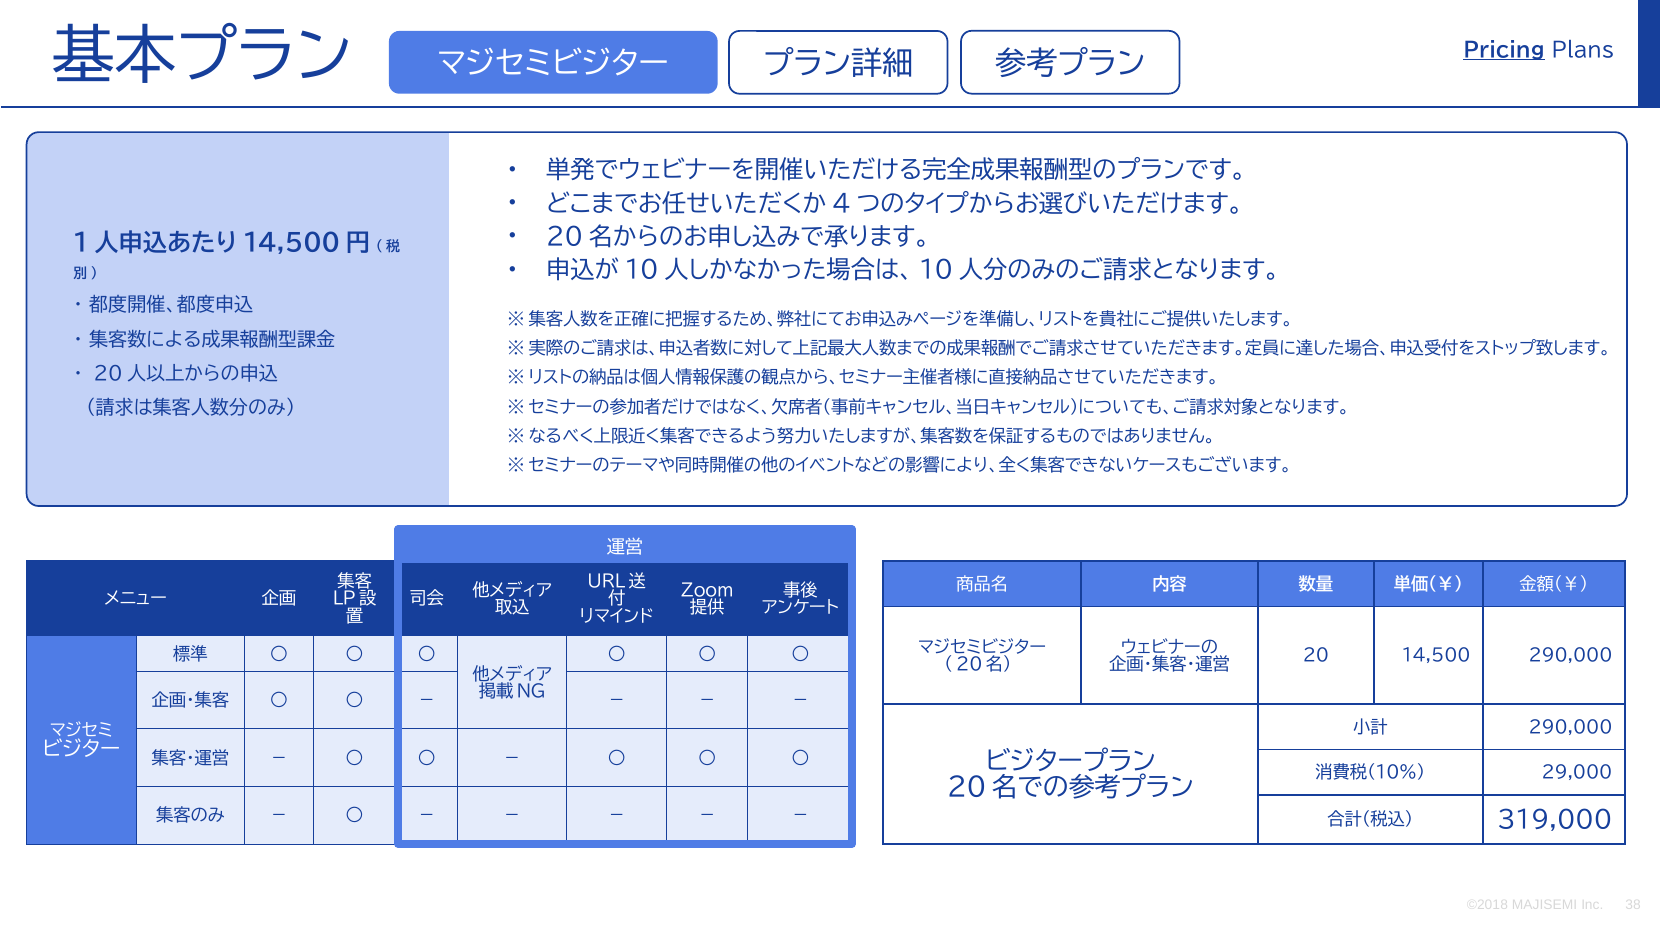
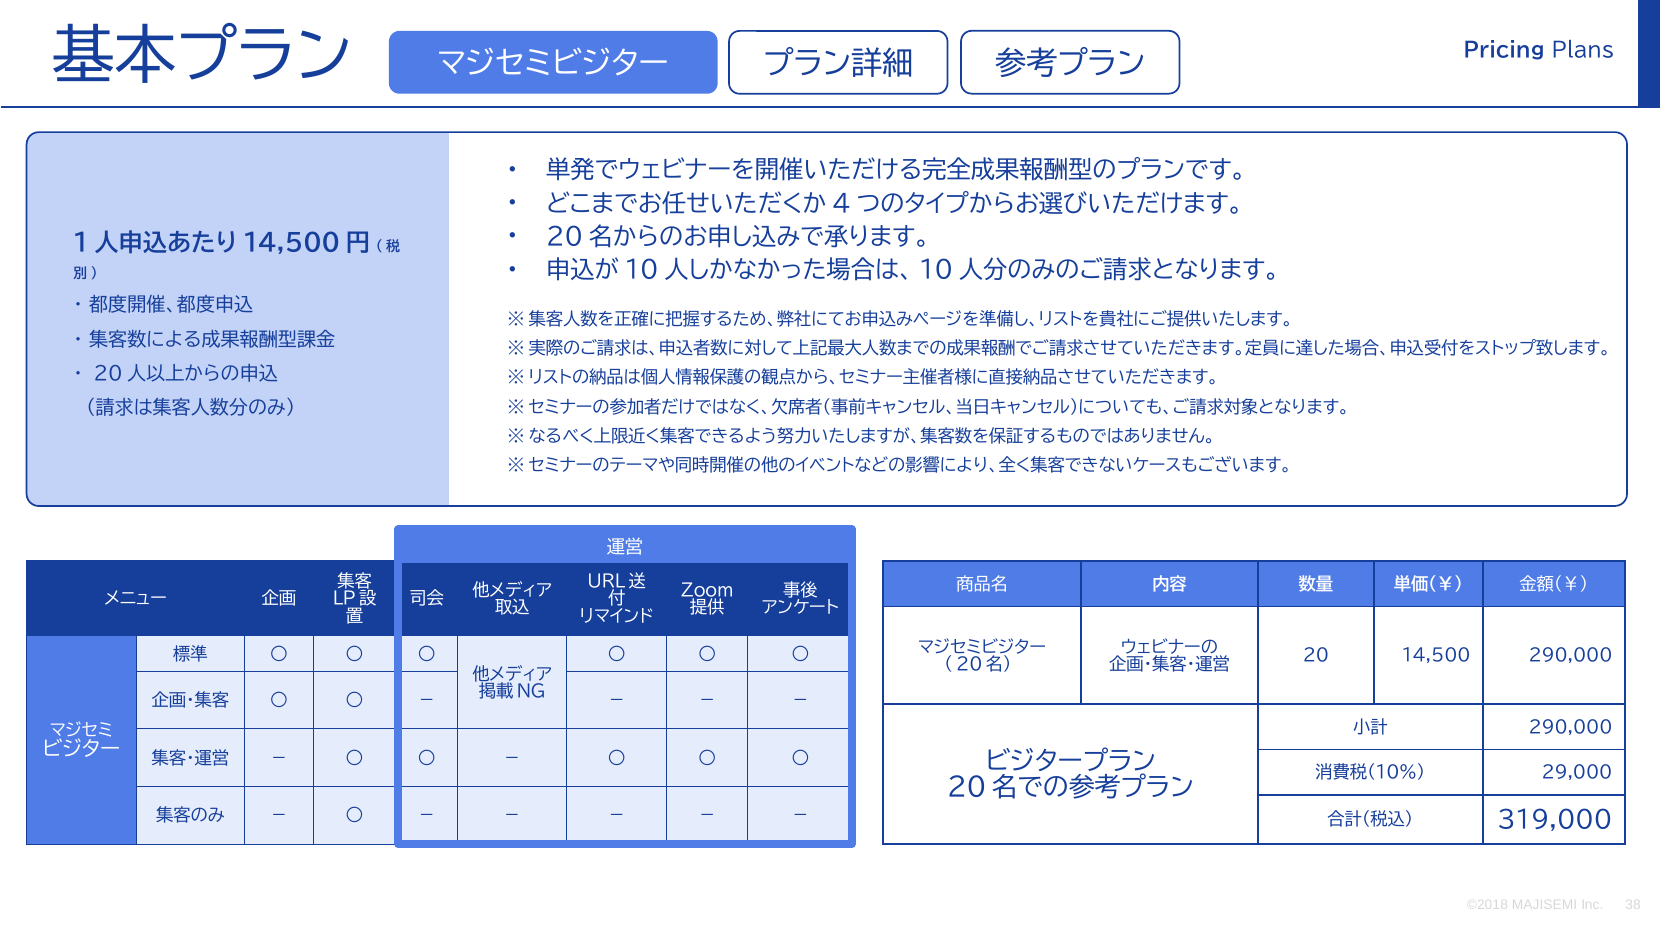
Pricing underline: present -> none
